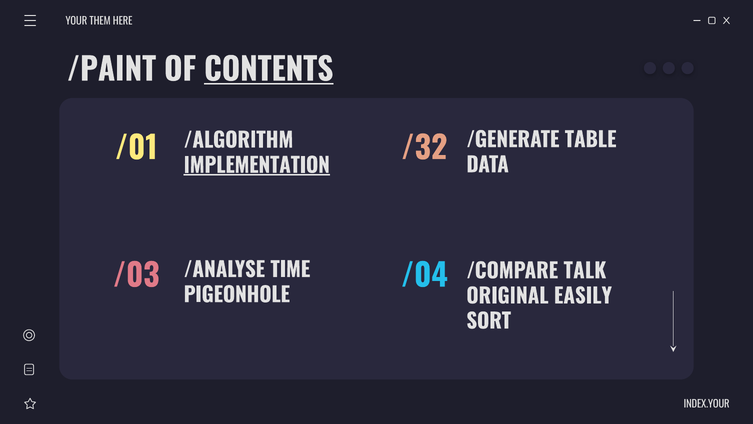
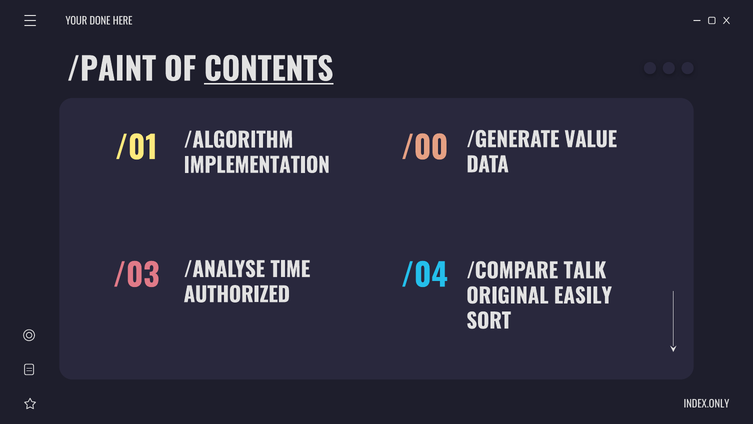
THEM: THEM -> DONE
/32: /32 -> /00
TABLE: TABLE -> VALUE
IMPLEMENTATION underline: present -> none
PIGEONHOLE: PIGEONHOLE -> AUTHORIZED
INDEX.YOUR: INDEX.YOUR -> INDEX.ONLY
